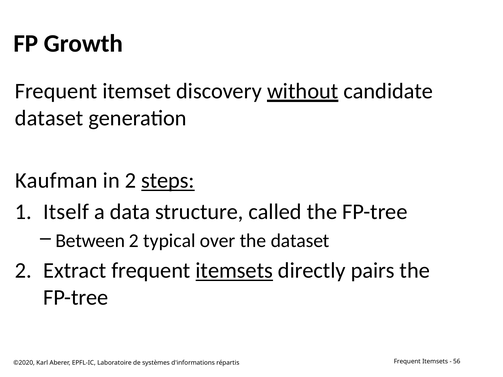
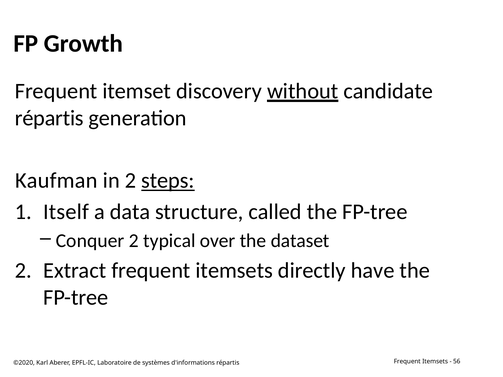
dataset at (49, 118): dataset -> répartis
Between: Between -> Conquer
itemsets at (234, 271) underline: present -> none
pairs: pairs -> have
